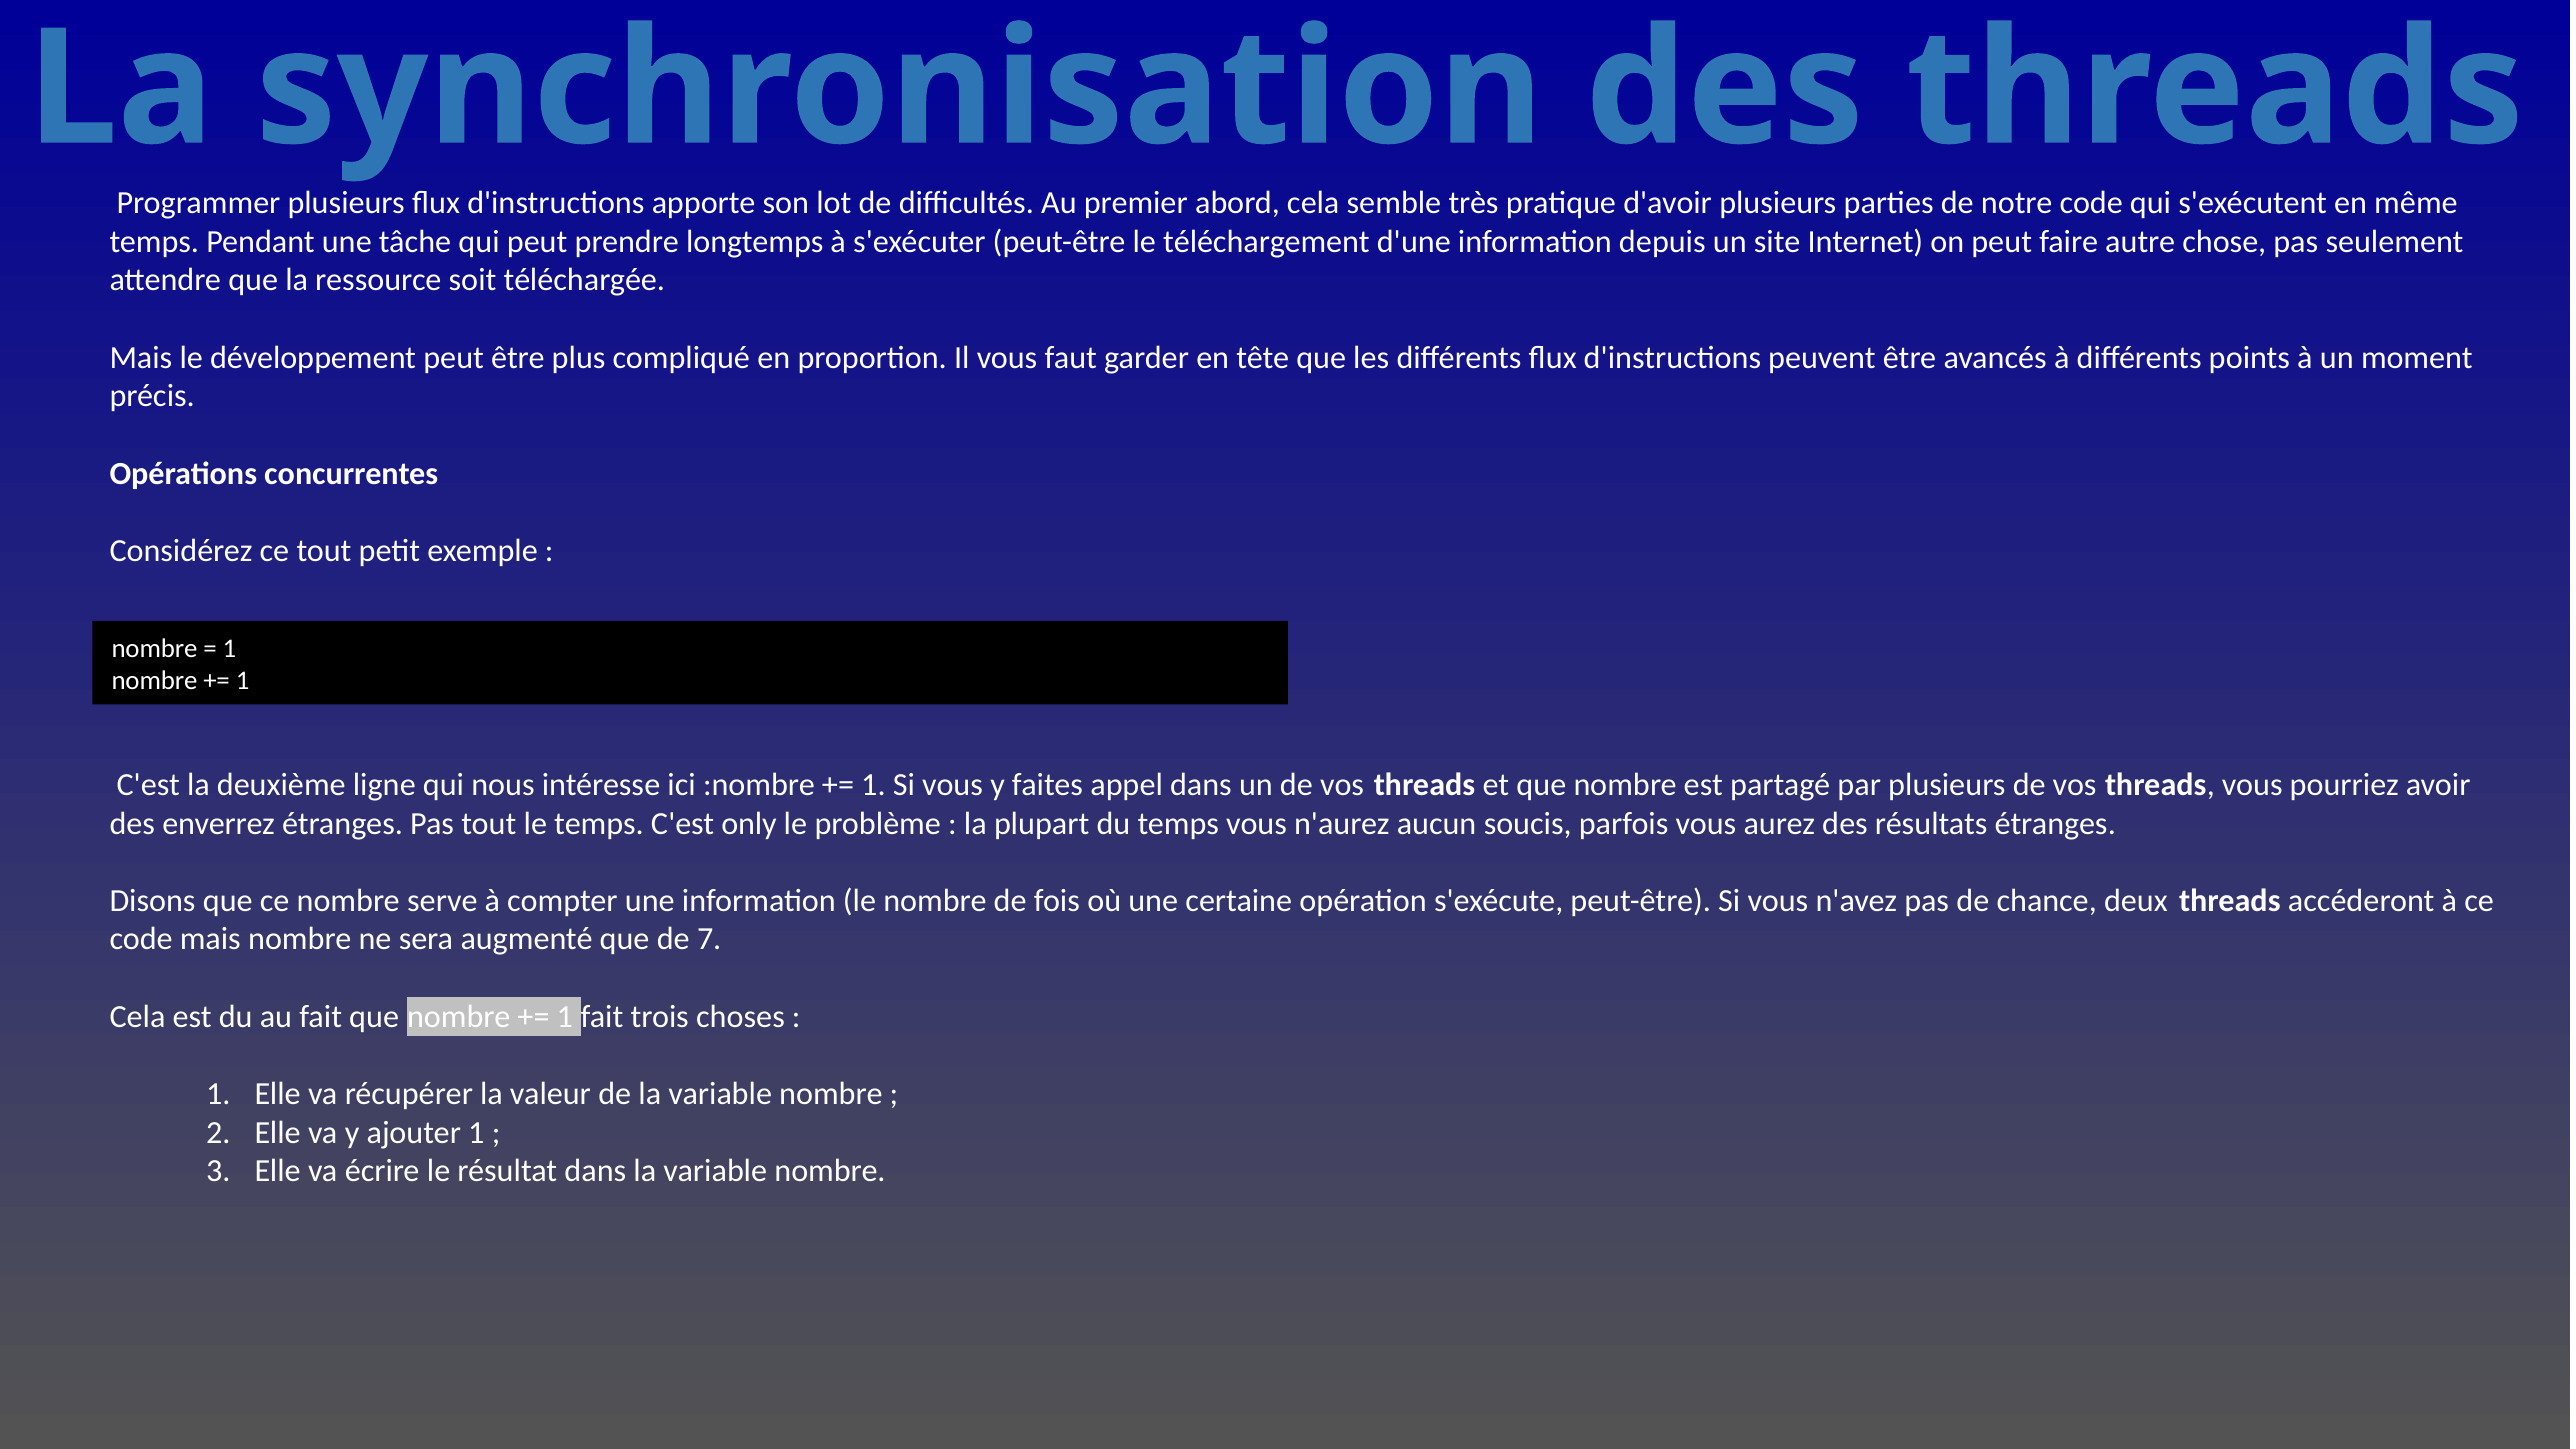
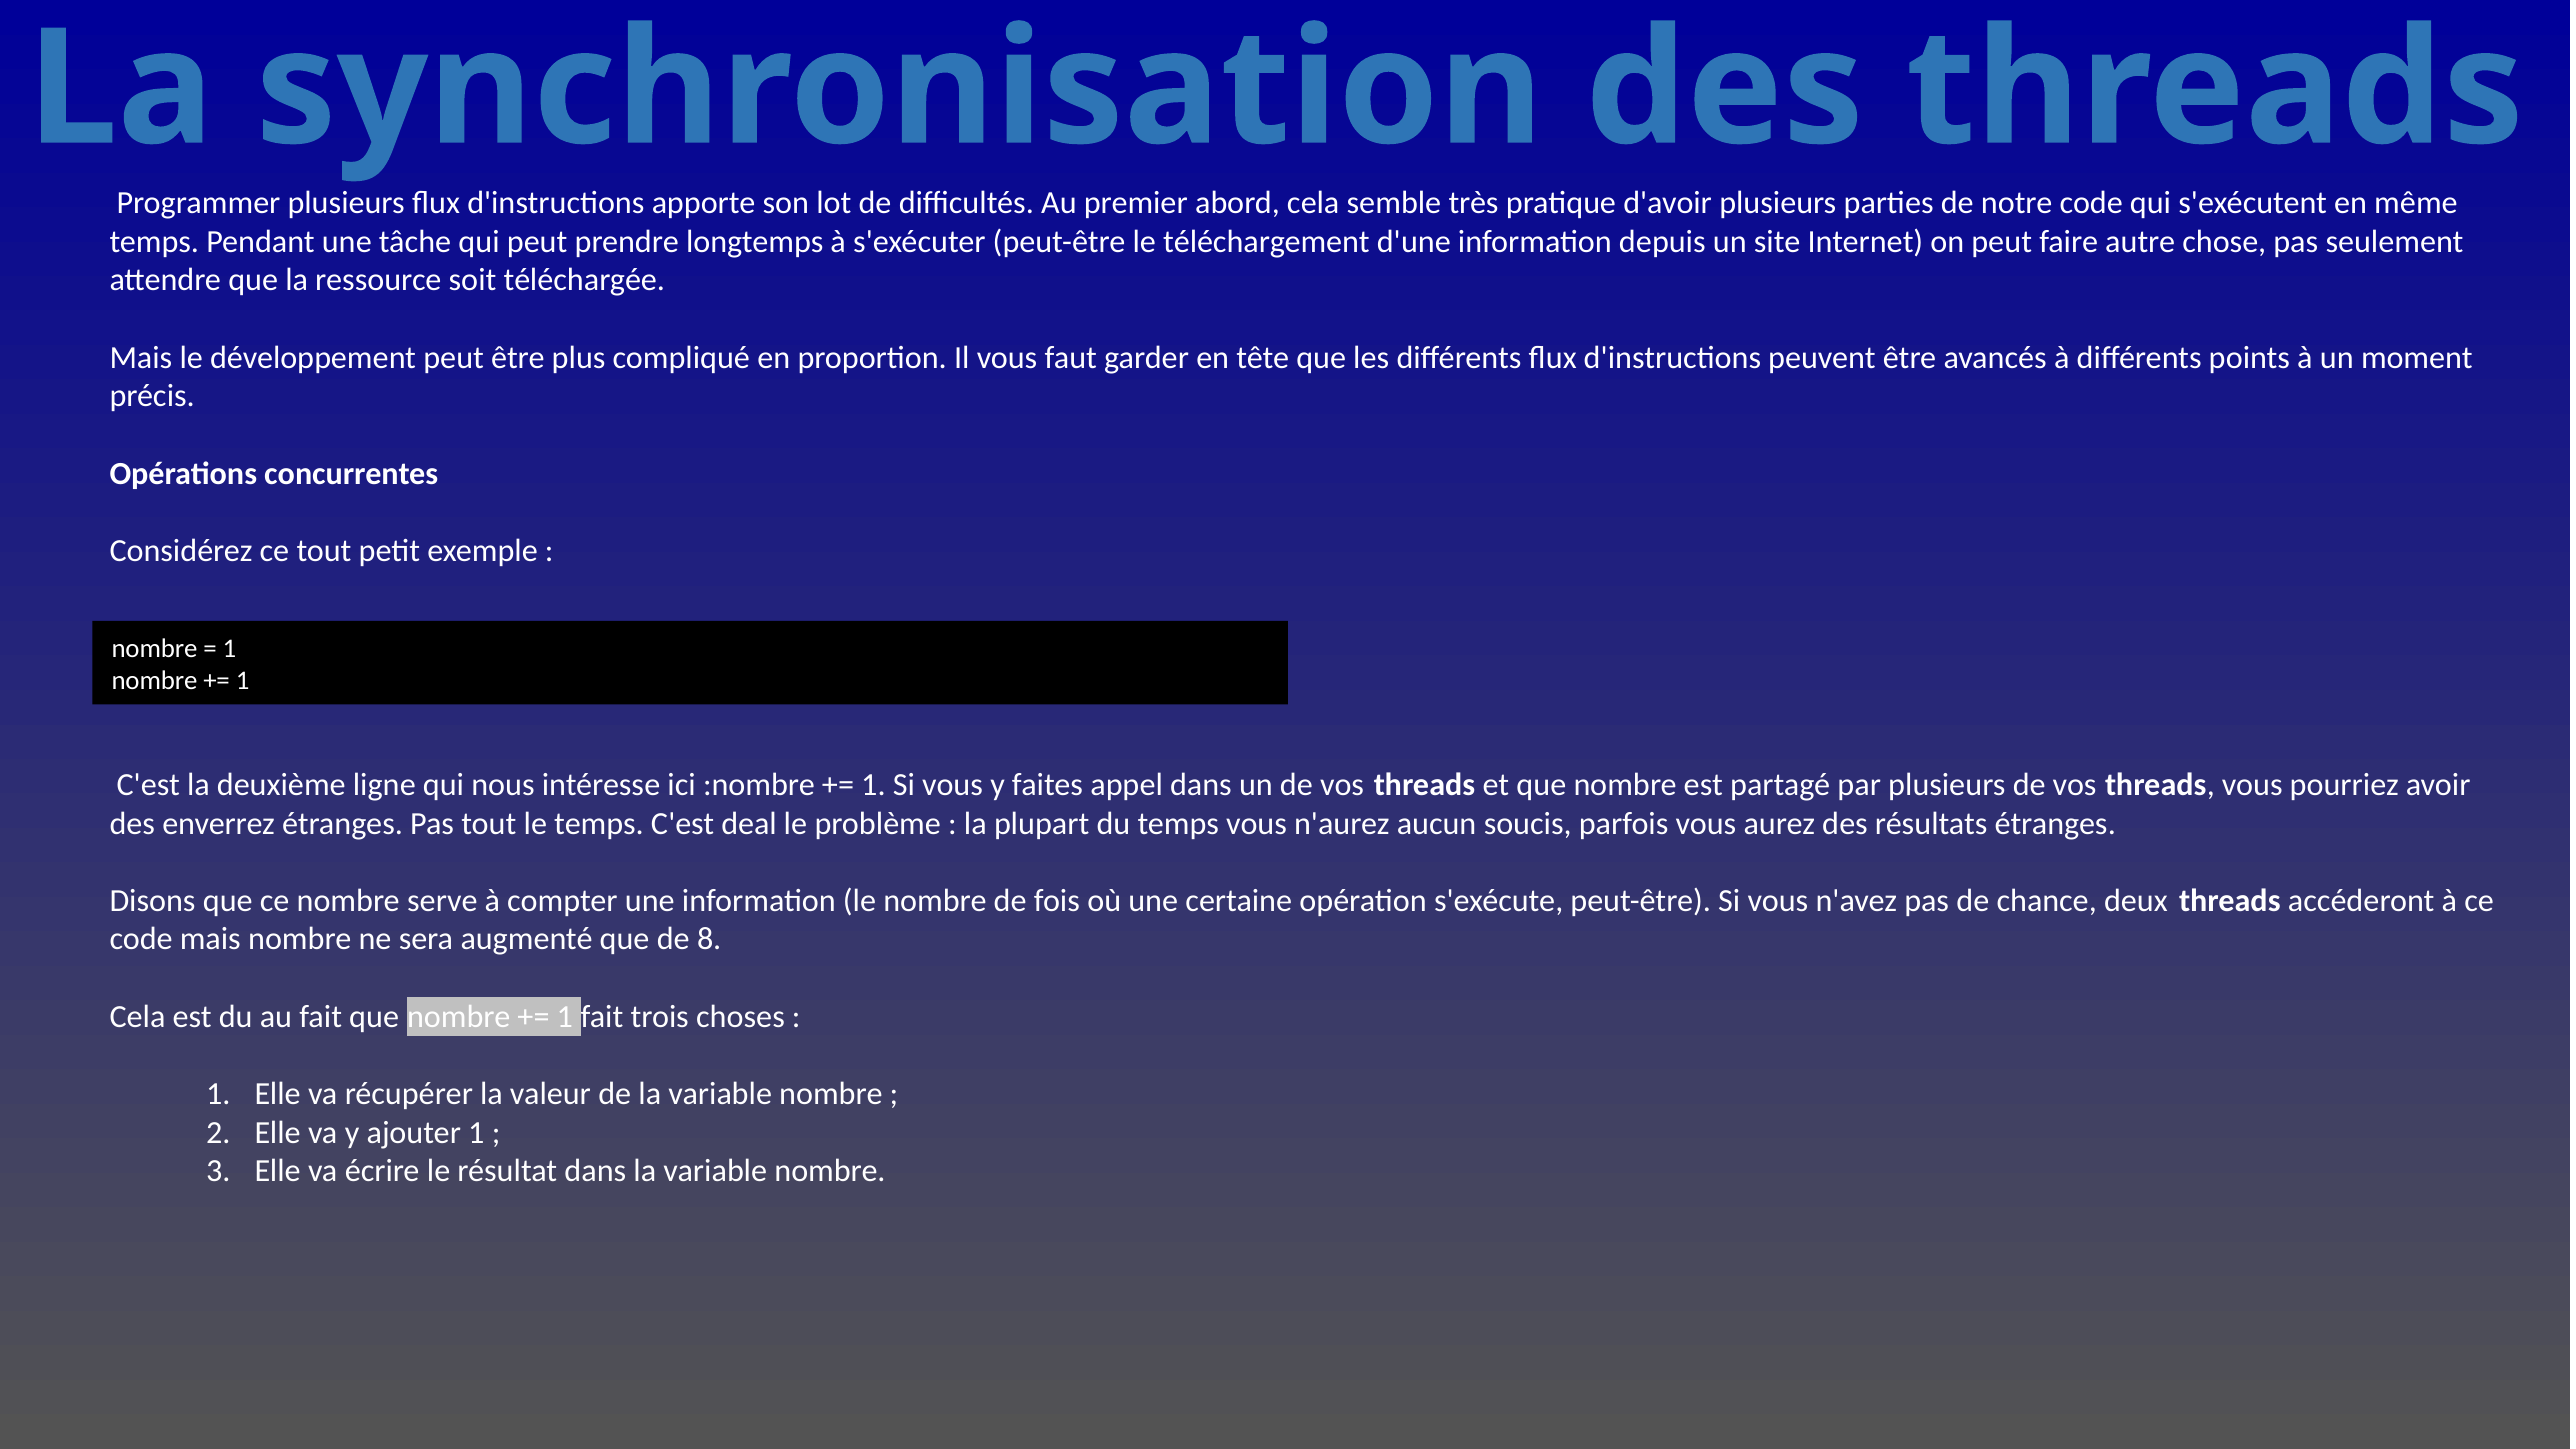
only: only -> deal
7: 7 -> 8
